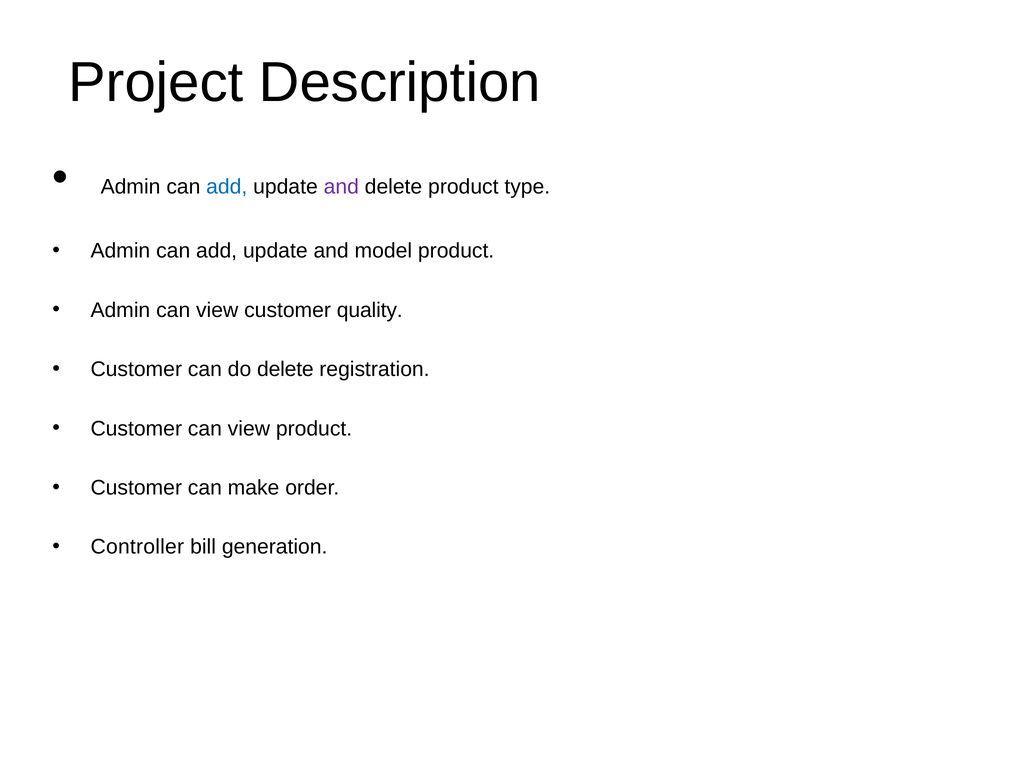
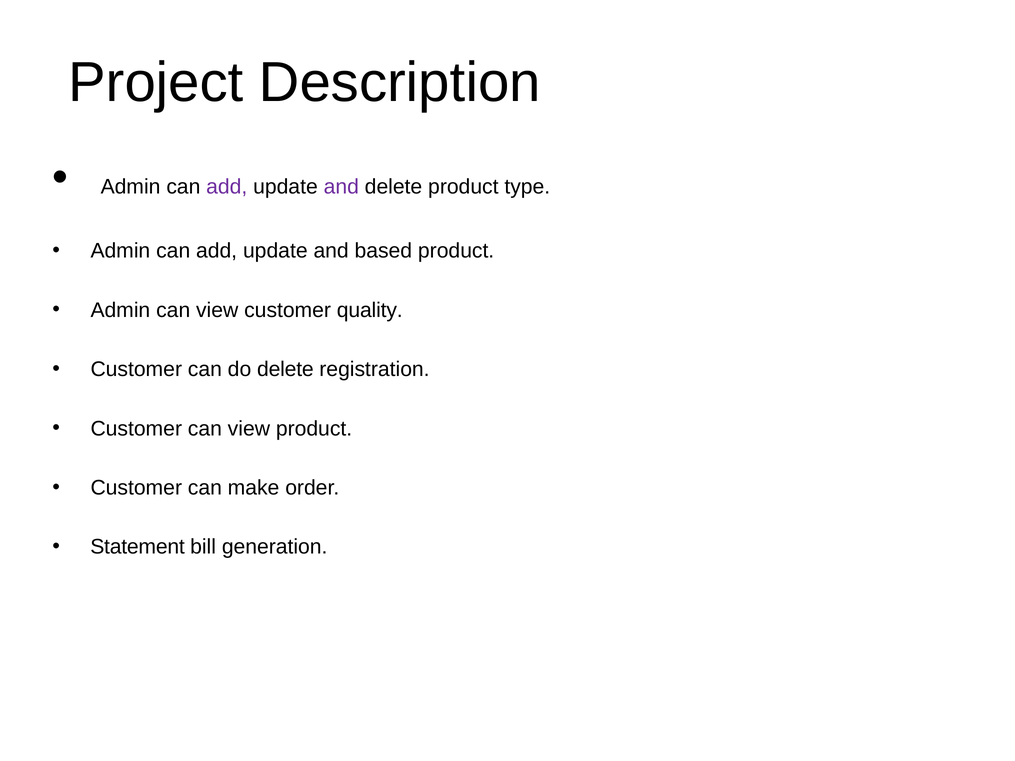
add at (227, 187) colour: blue -> purple
model: model -> based
Controller: Controller -> Statement
